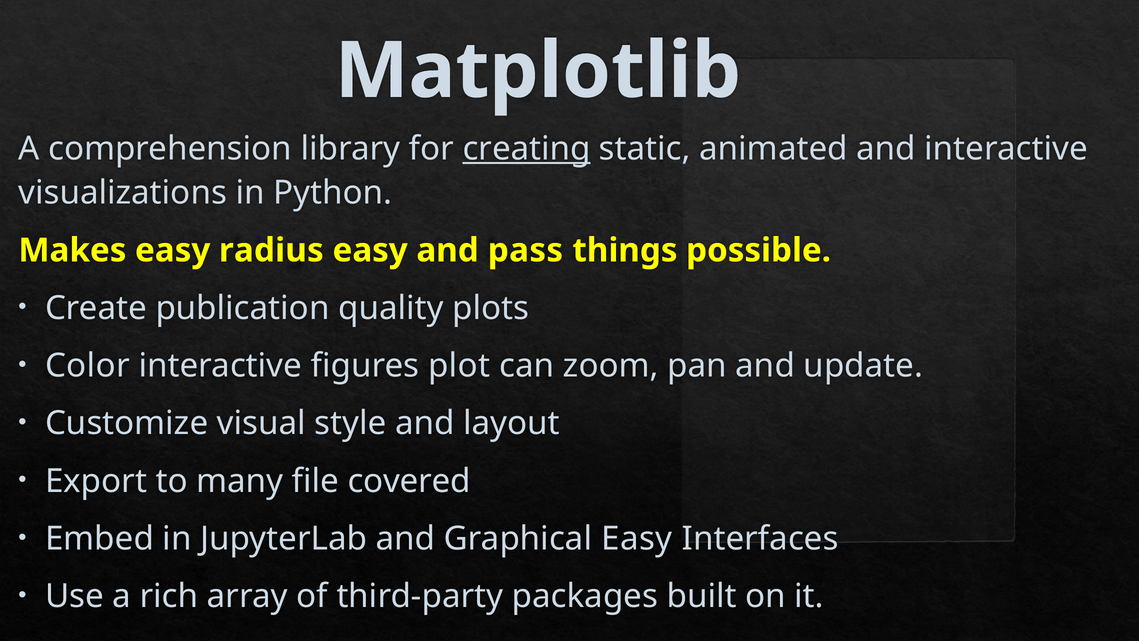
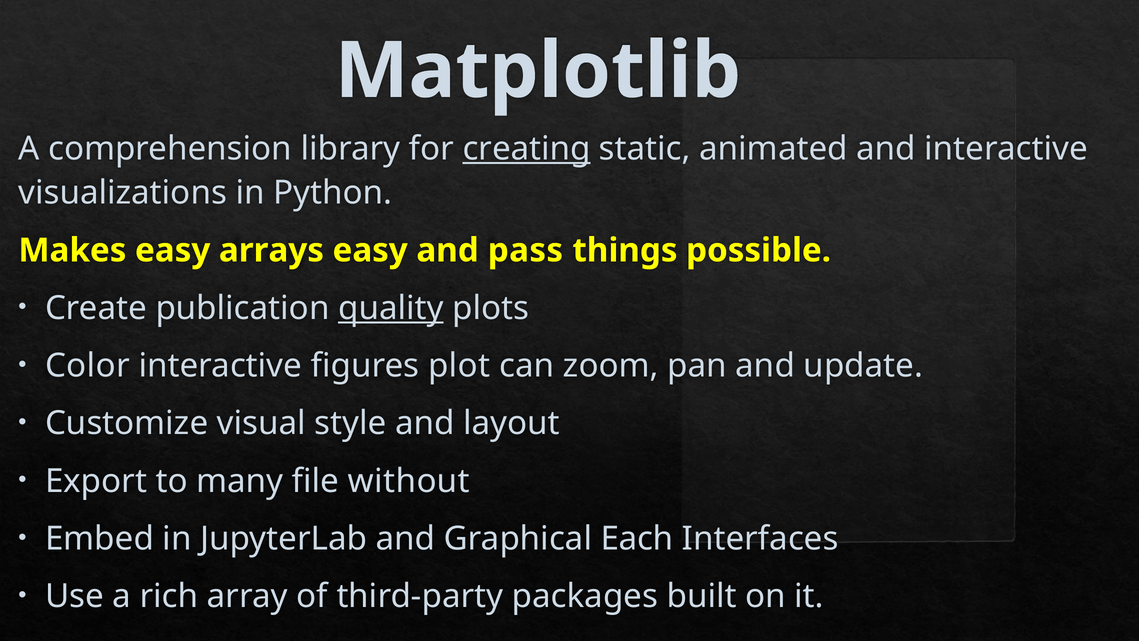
radius: radius -> arrays
quality underline: none -> present
covered: covered -> without
Graphical Easy: Easy -> Each
